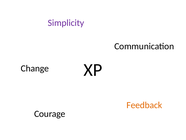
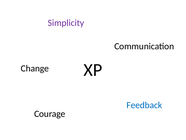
Feedback colour: orange -> blue
